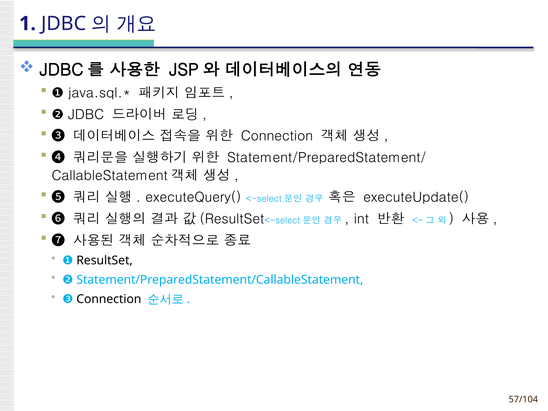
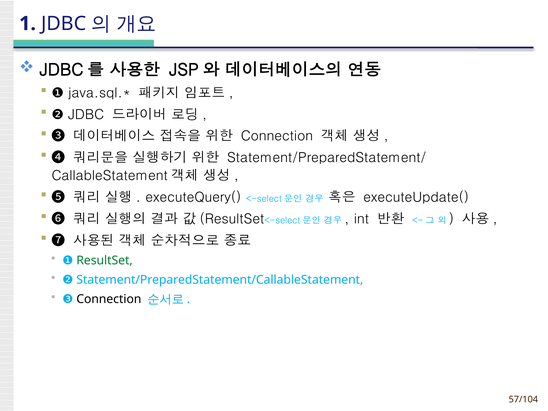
ResultSet colour: black -> green
